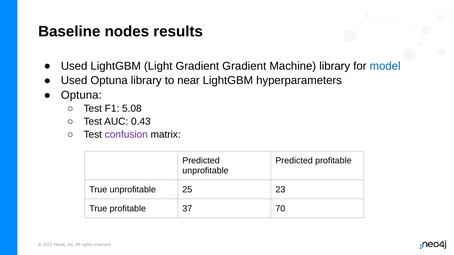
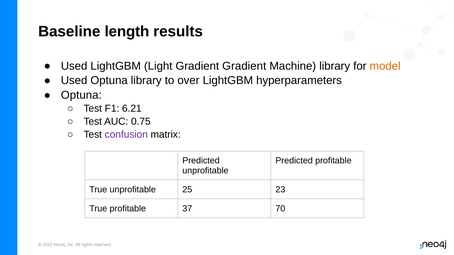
nodes: nodes -> length
model colour: blue -> orange
near: near -> over
5.08: 5.08 -> 6.21
0.43: 0.43 -> 0.75
